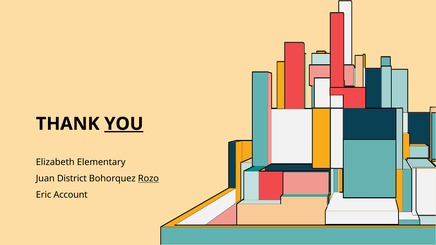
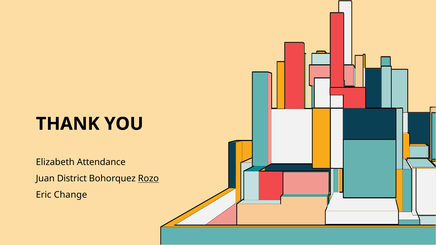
YOU underline: present -> none
Elementary: Elementary -> Attendance
Account: Account -> Change
